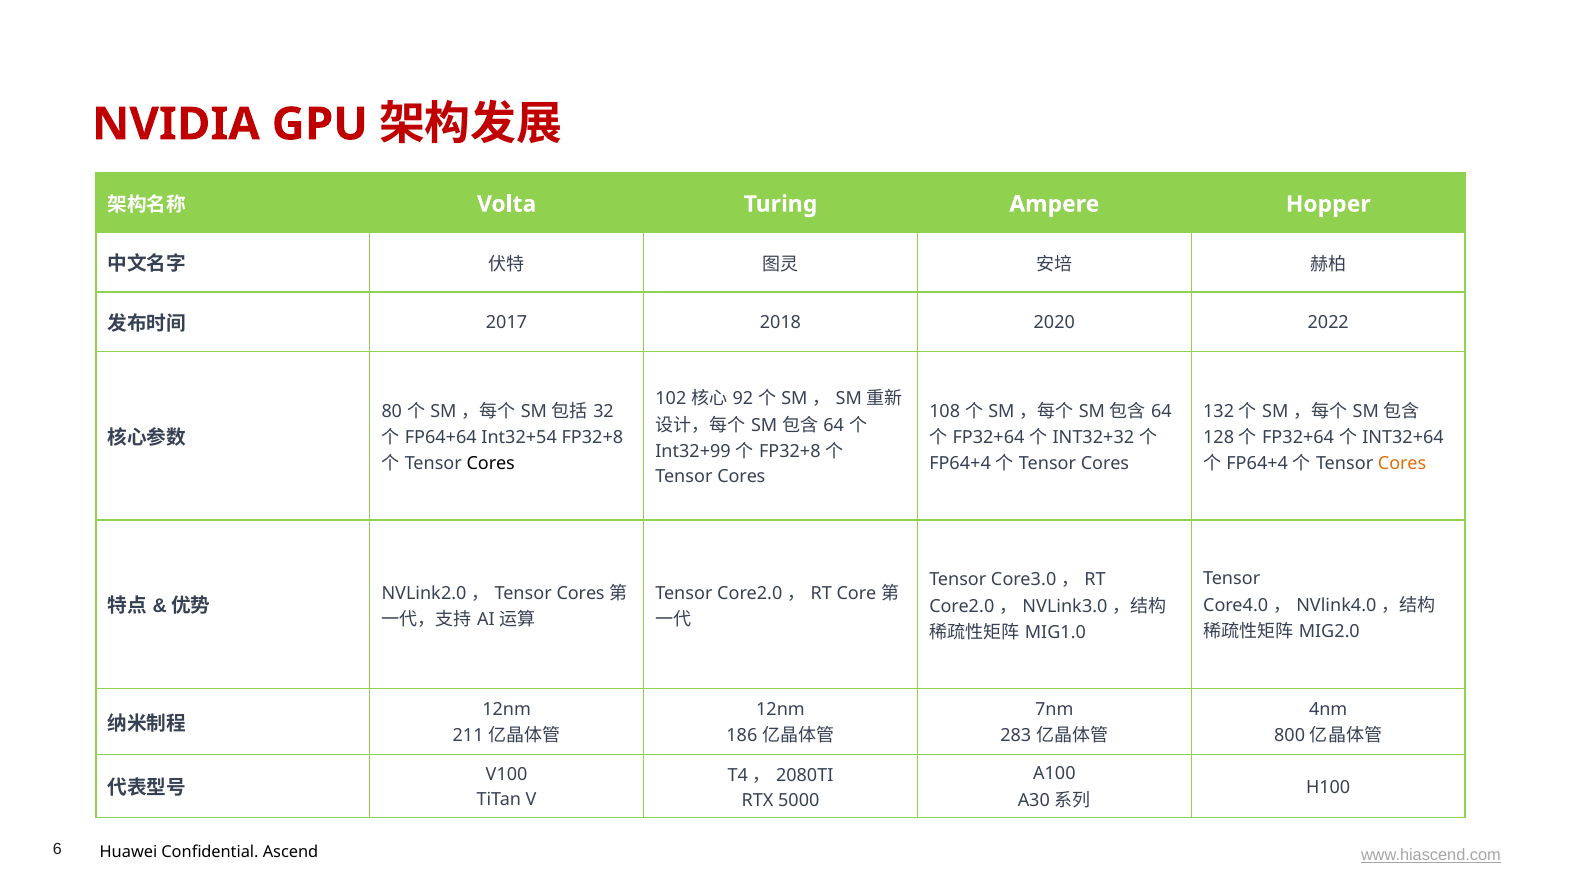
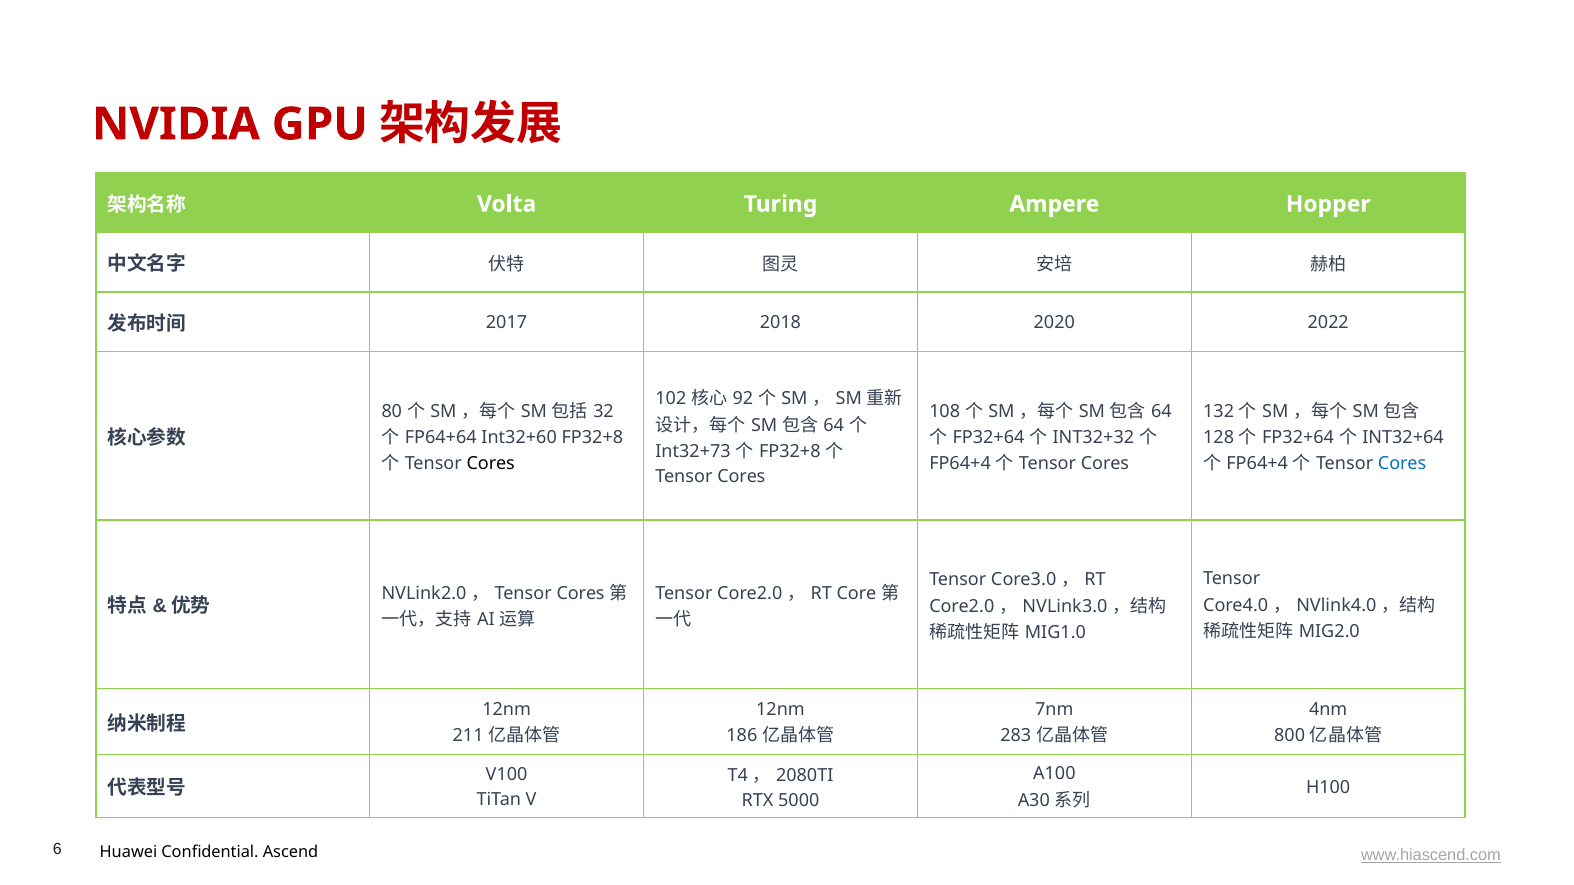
Int32+54: Int32+54 -> Int32+60
Int32+99: Int32+99 -> Int32+73
Cores at (1402, 464) colour: orange -> blue
